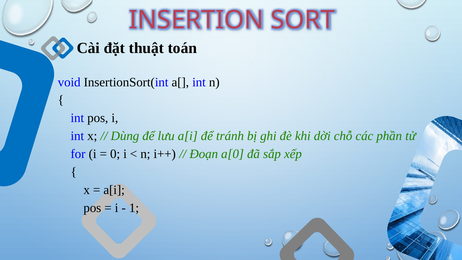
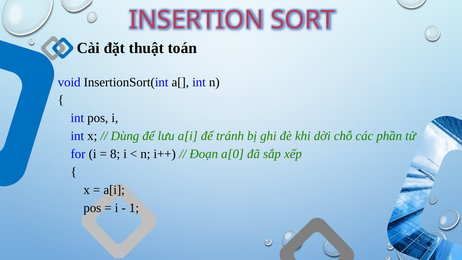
0: 0 -> 8
